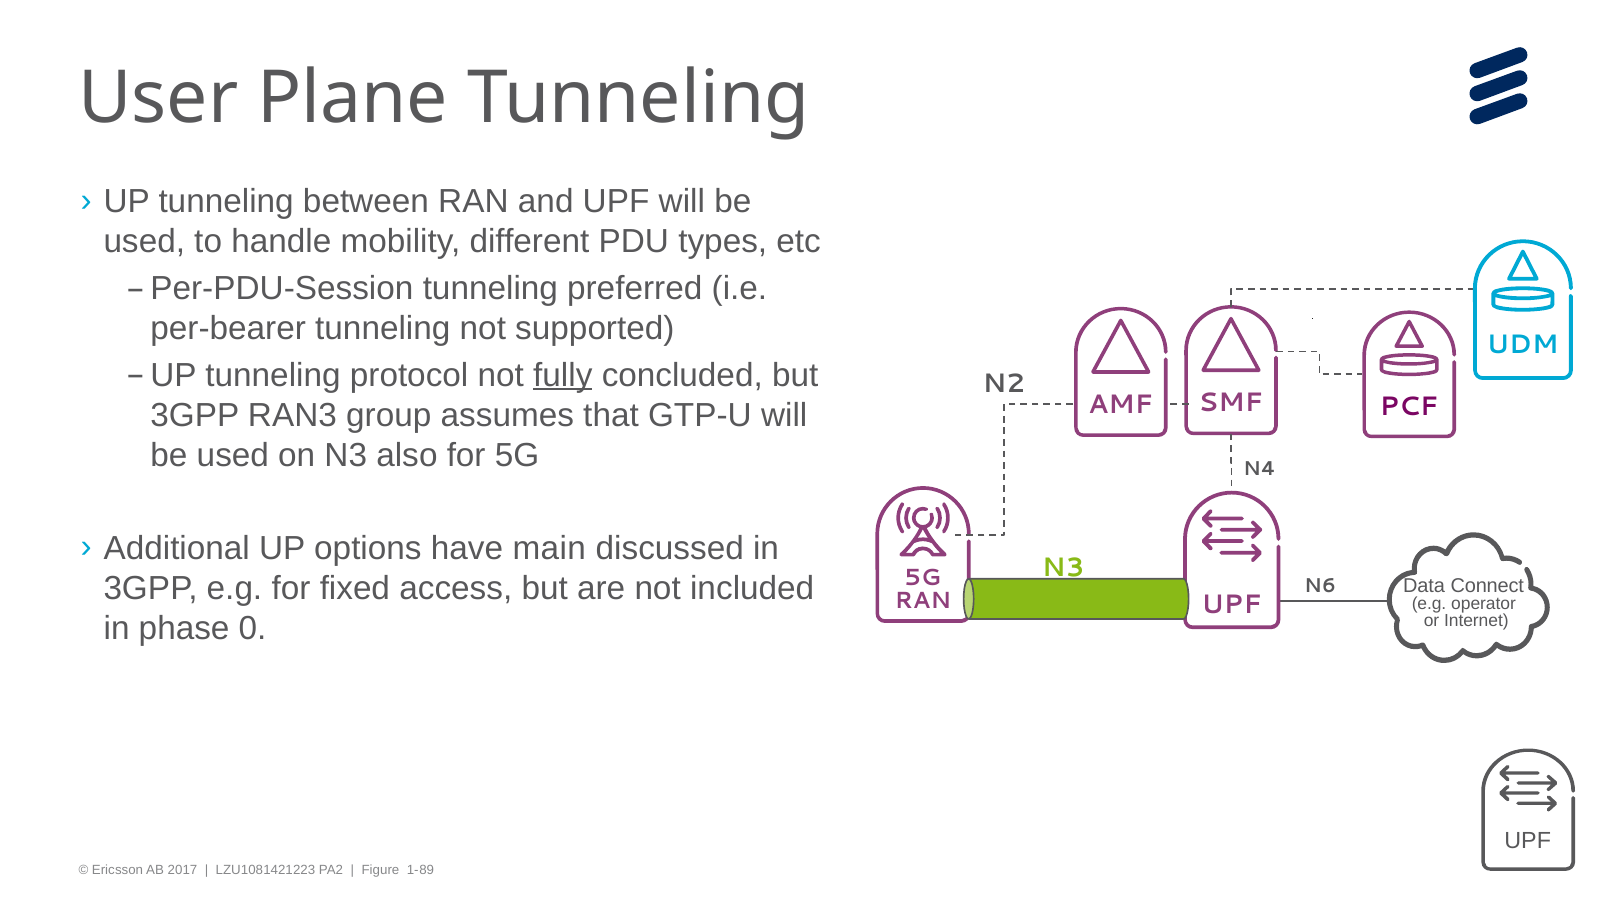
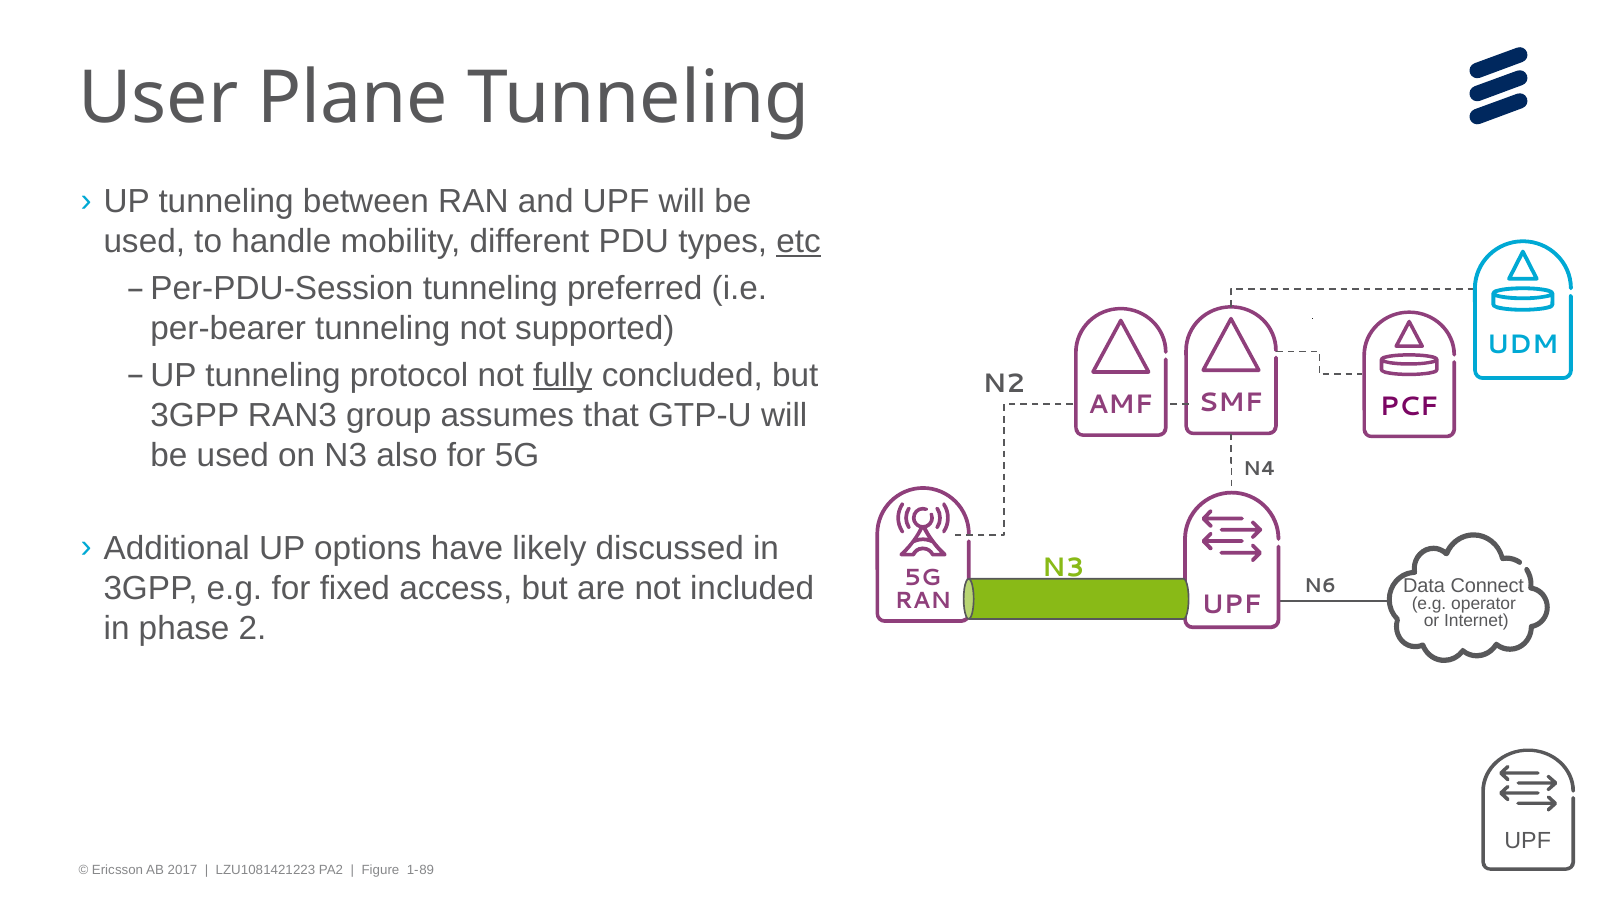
etc underline: none -> present
main: main -> likely
0: 0 -> 2
